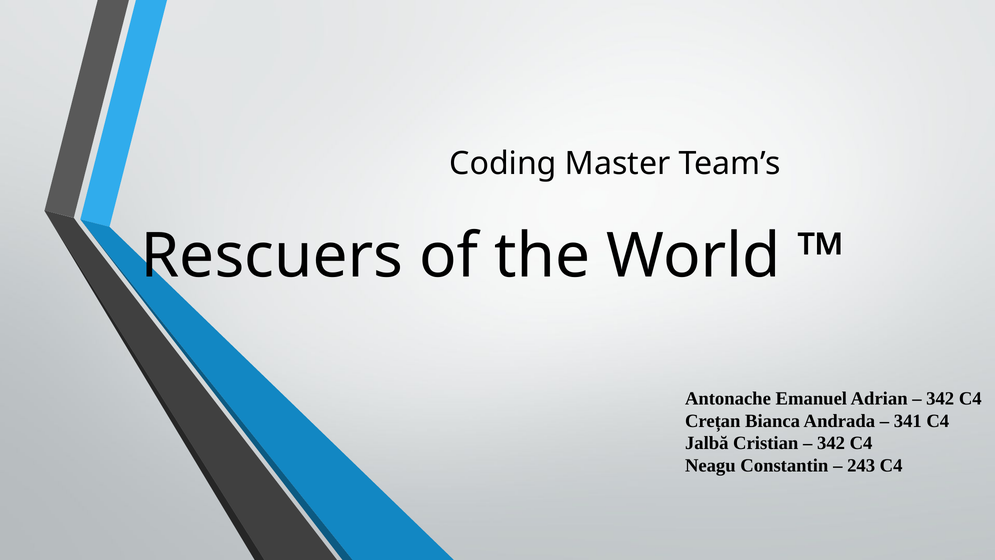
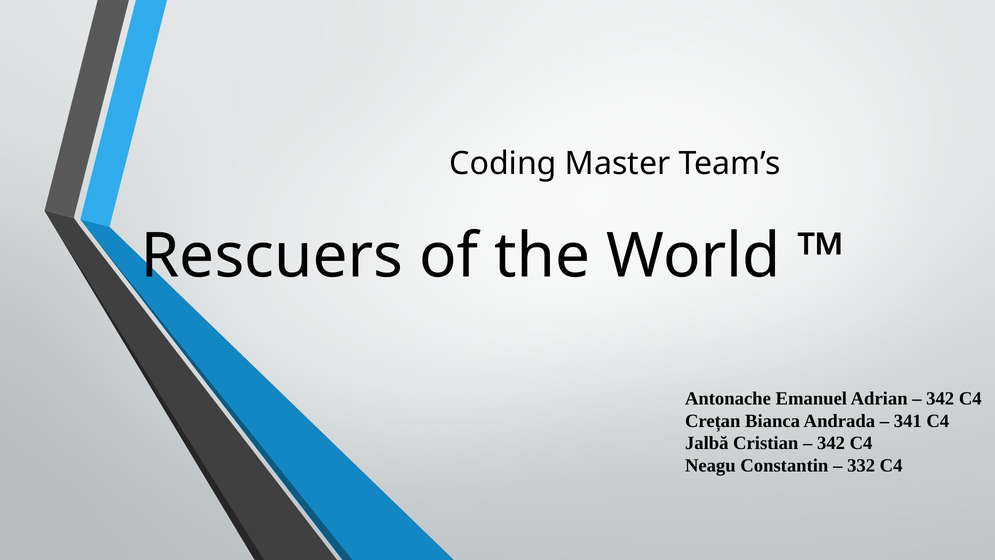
243: 243 -> 332
